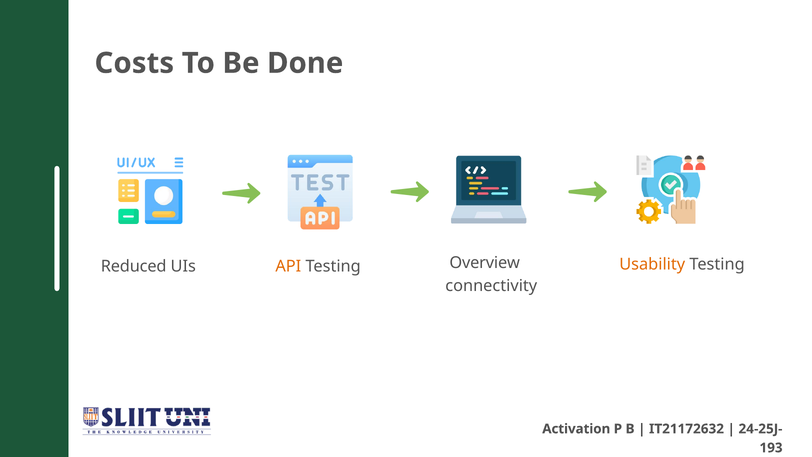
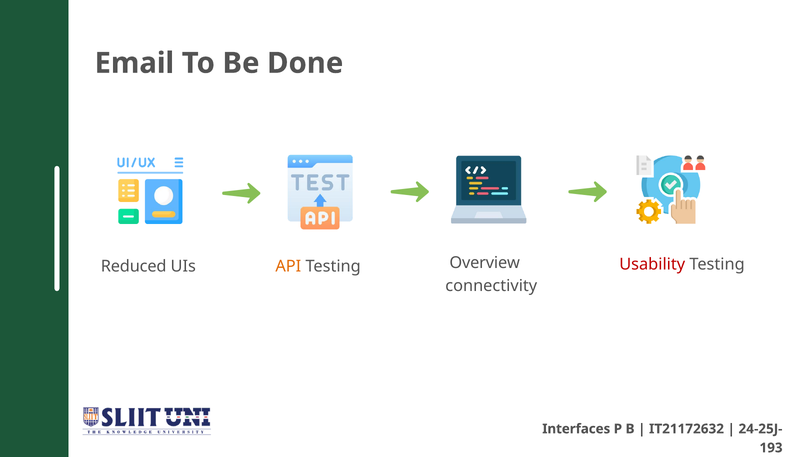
Costs: Costs -> Email
Usability colour: orange -> red
Activation: Activation -> Interfaces
